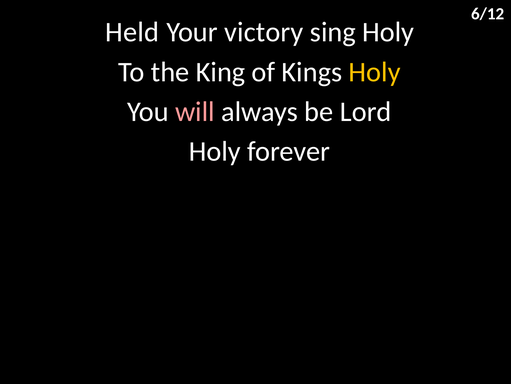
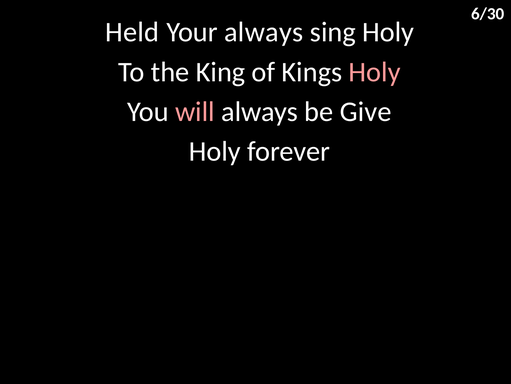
6/12: 6/12 -> 6/30
Your victory: victory -> always
Holy at (375, 72) colour: yellow -> pink
Lord: Lord -> Give
